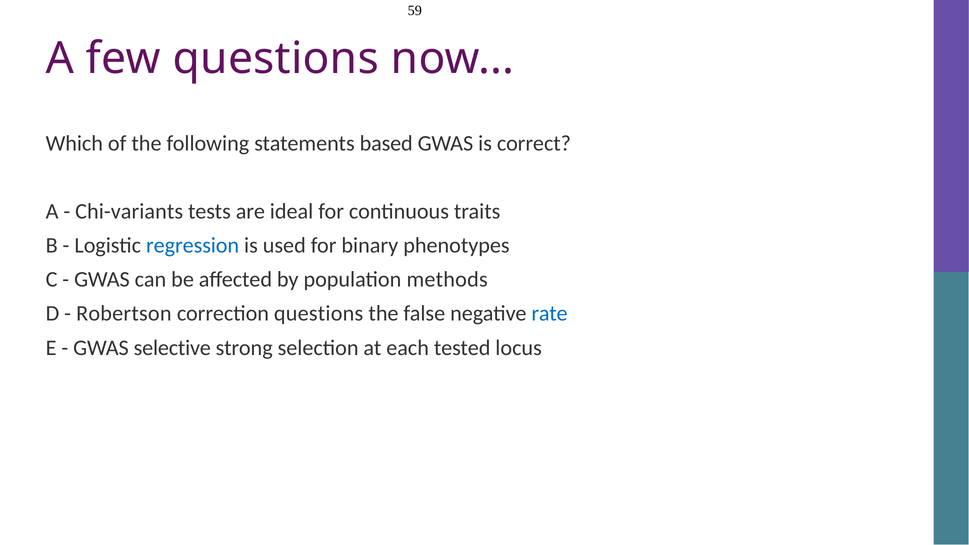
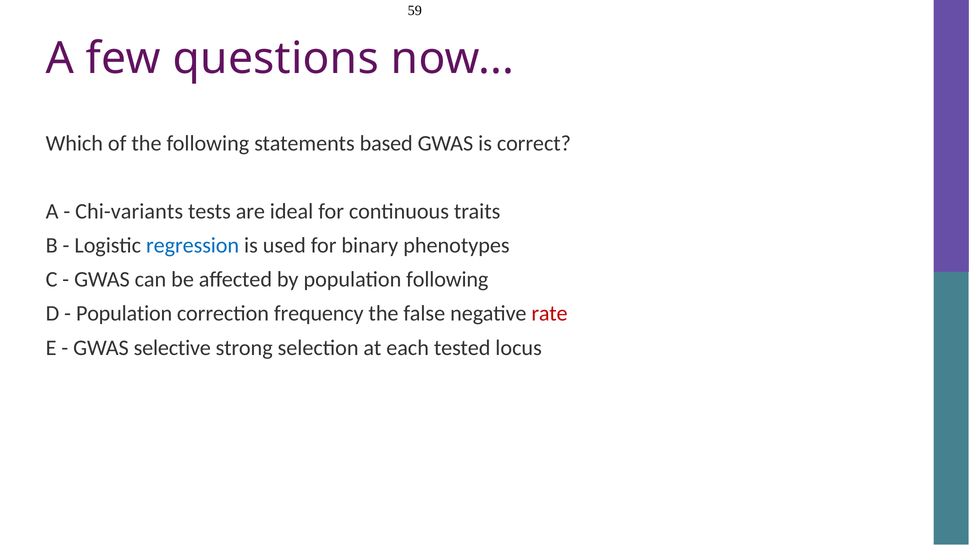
population methods: methods -> following
Robertson at (124, 314): Robertson -> Population
correction questions: questions -> frequency
rate colour: blue -> red
